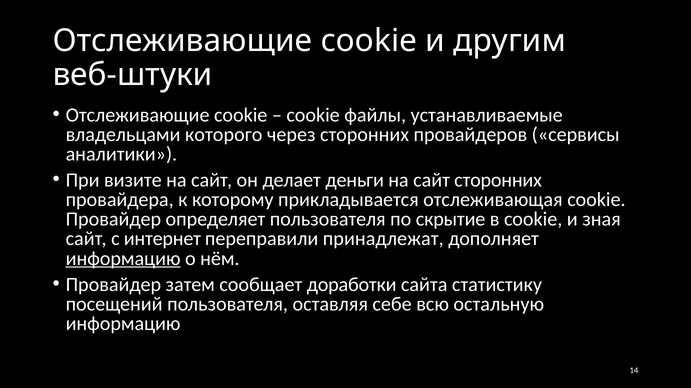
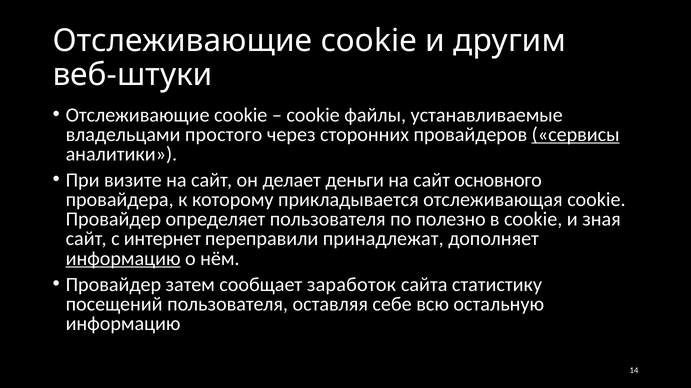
которого: которого -> простого
сервисы underline: none -> present
сайт сторонних: сторонних -> основного
скрытие: скрытие -> полезно
доработки: доработки -> заработок
